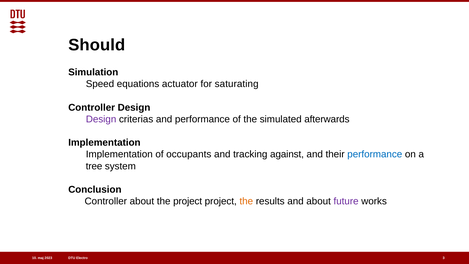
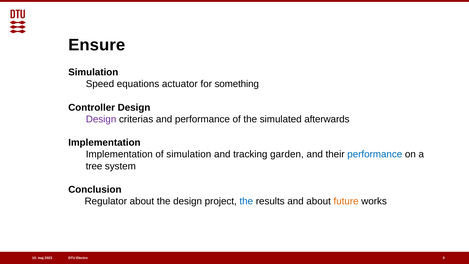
Should: Should -> Ensure
saturating: saturating -> something
of occupants: occupants -> simulation
against: against -> garden
Controller at (106, 201): Controller -> Regulator
the project: project -> design
the at (246, 201) colour: orange -> blue
future colour: purple -> orange
